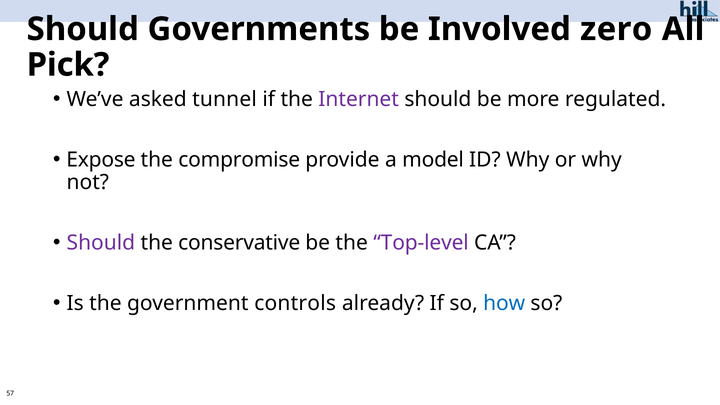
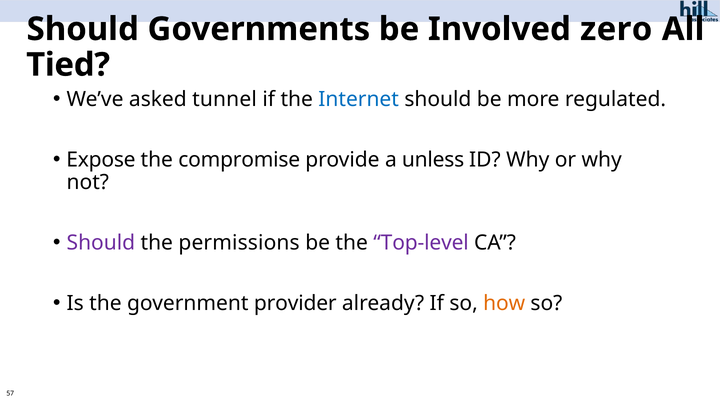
Pick: Pick -> Tied
Internet colour: purple -> blue
model: model -> unless
conservative: conservative -> permissions
controls: controls -> provider
how colour: blue -> orange
